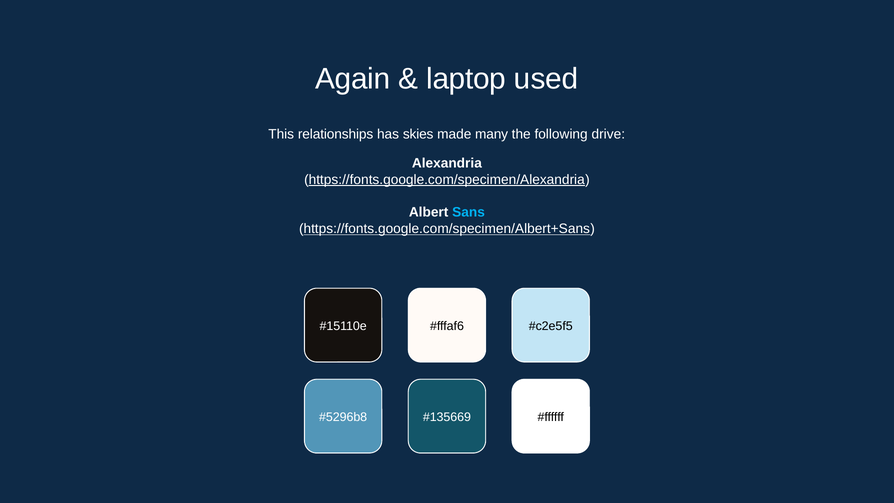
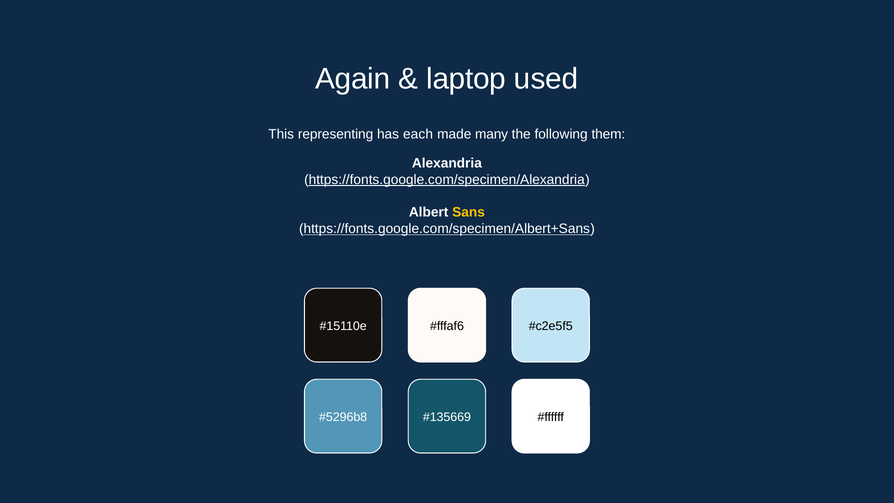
relationships: relationships -> representing
skies: skies -> each
drive: drive -> them
Sans colour: light blue -> yellow
